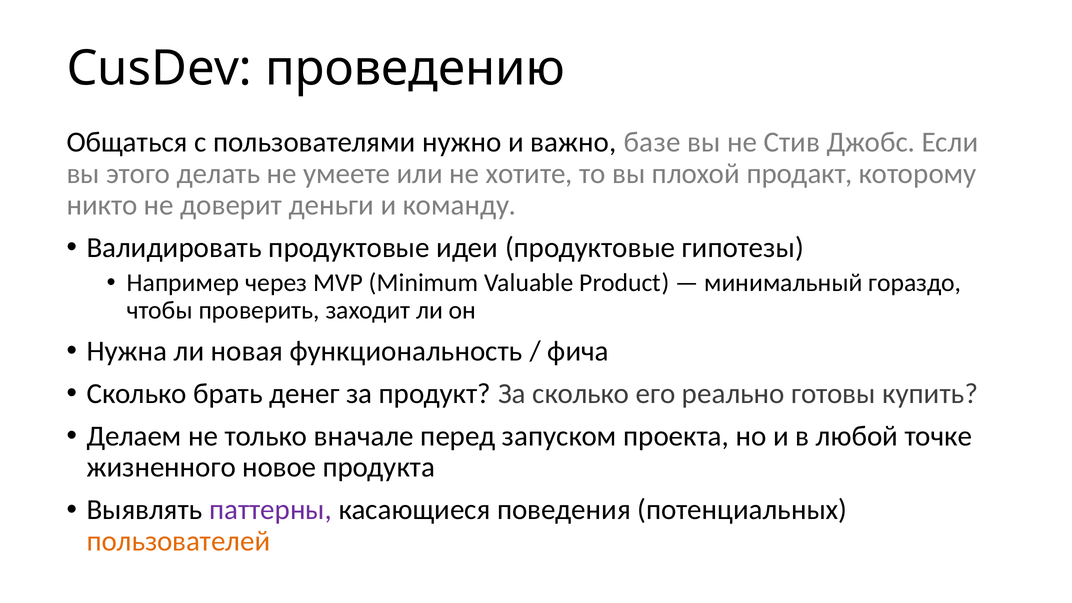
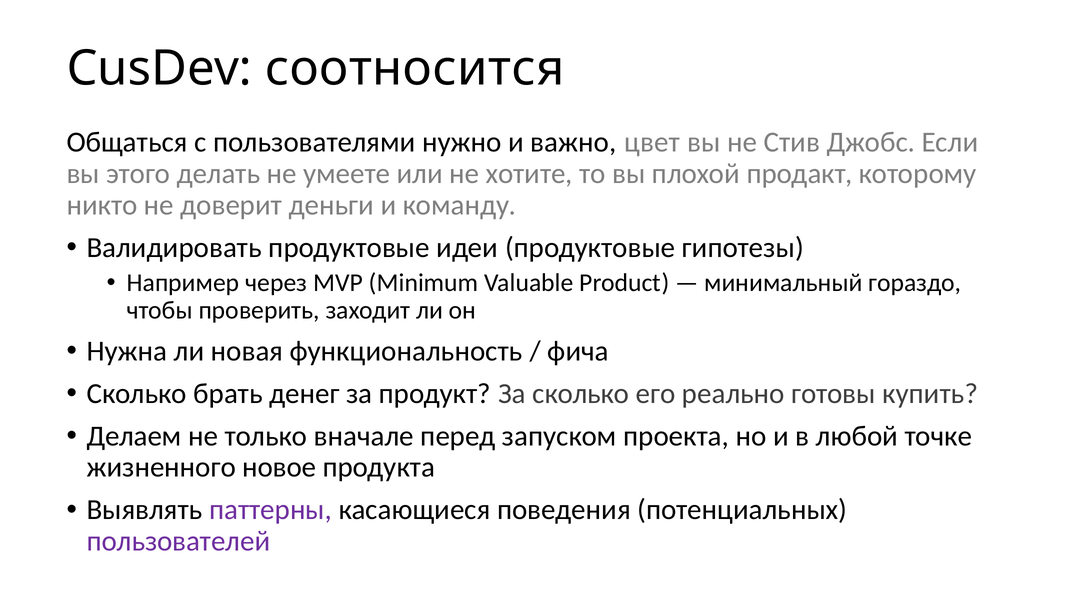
проведению: проведению -> соотносится
базе: базе -> цвет
пользователей colour: orange -> purple
